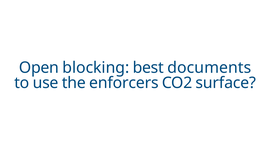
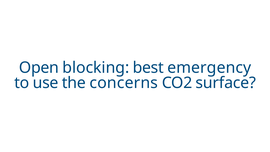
documents: documents -> emergency
enforcers: enforcers -> concerns
